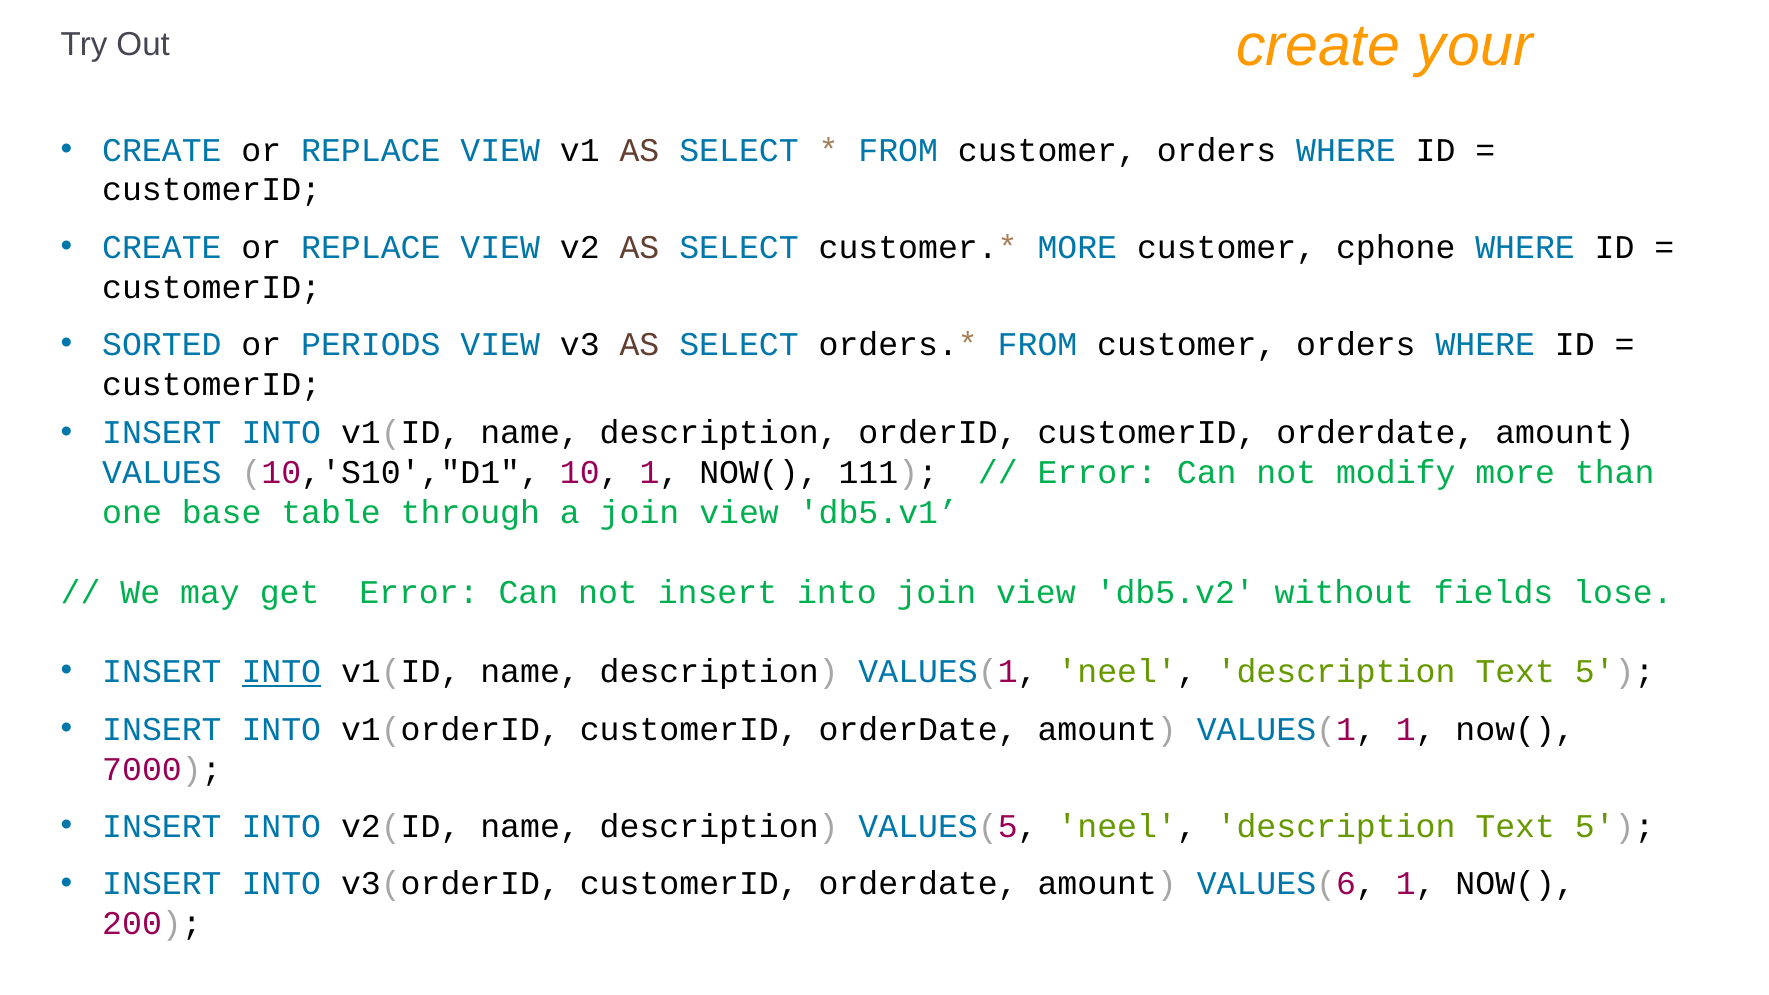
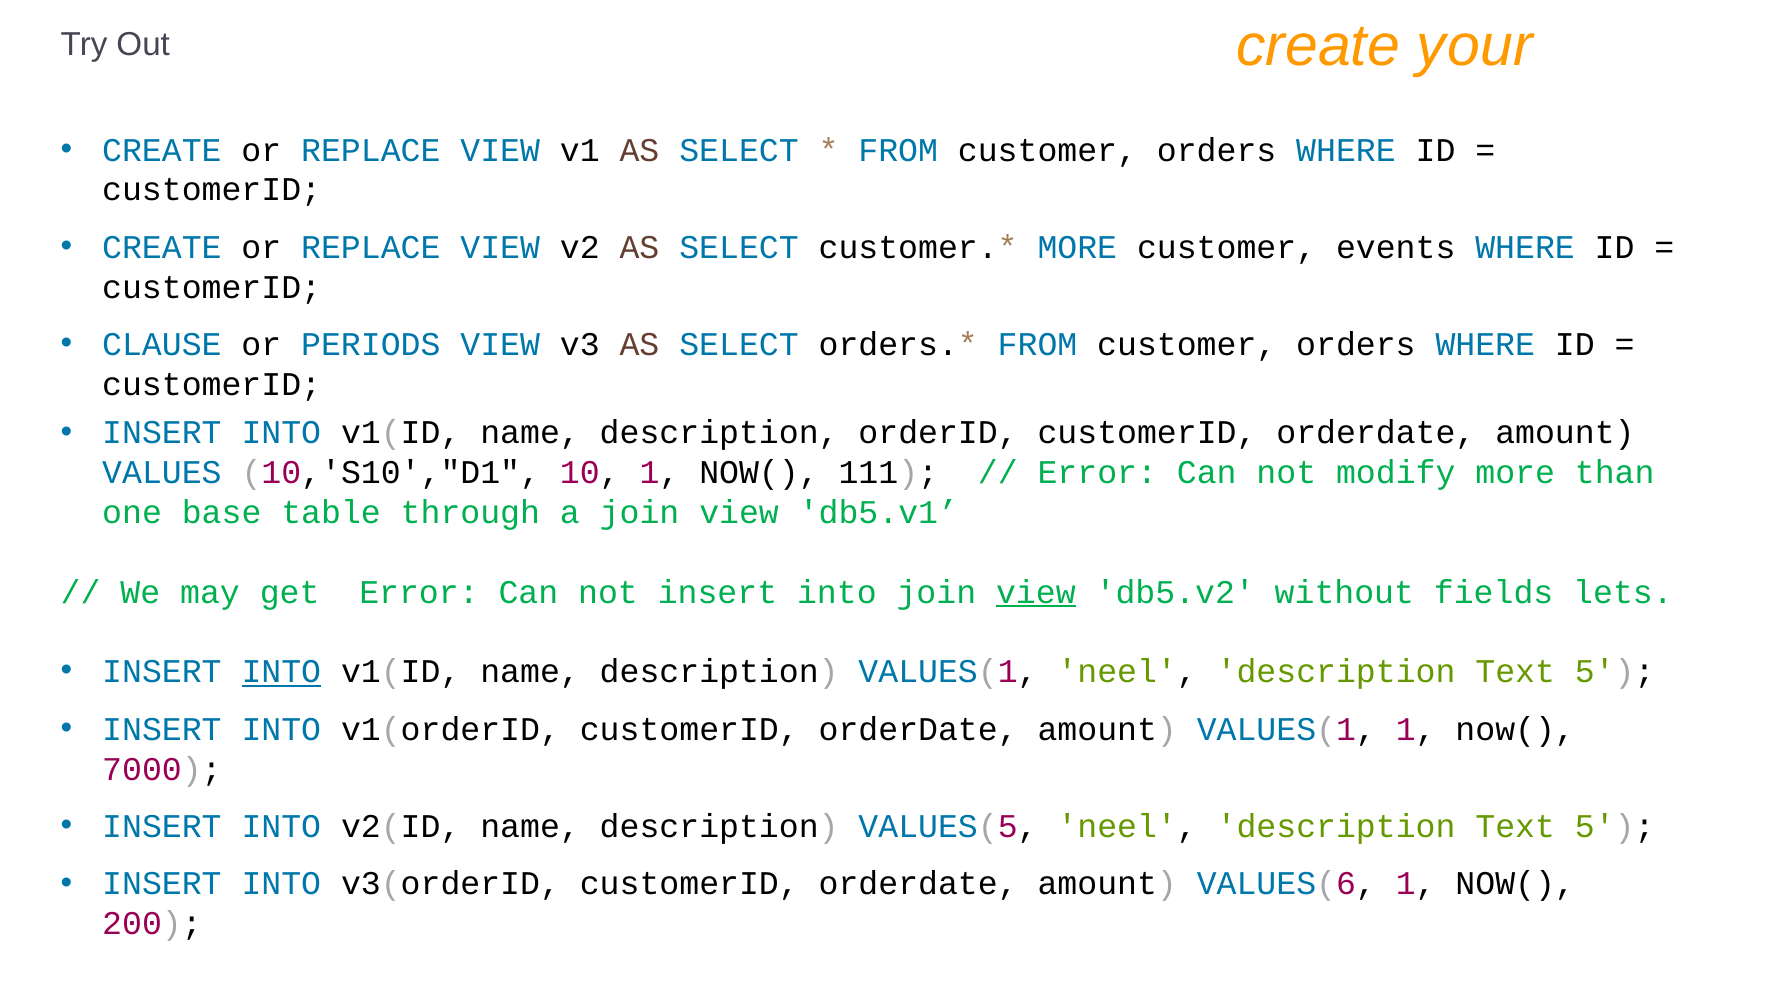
cphone: cphone -> events
SORTED: SORTED -> CLAUSE
view at (1036, 592) underline: none -> present
lose: lose -> lets
